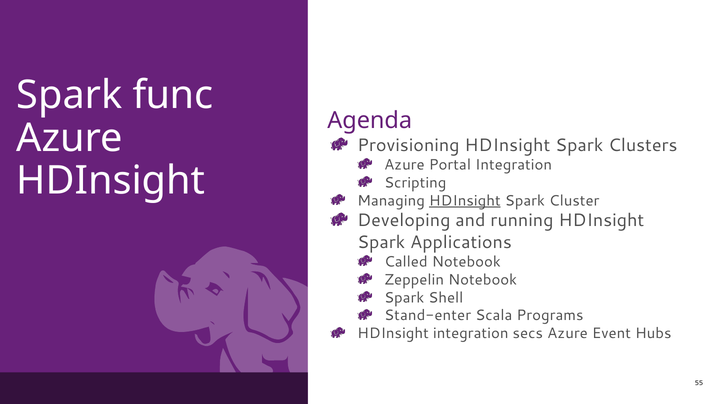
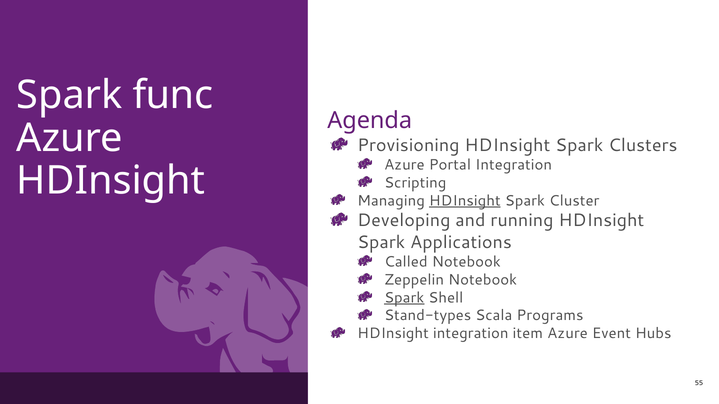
Spark at (404, 298) underline: none -> present
Stand-enter: Stand-enter -> Stand-types
secs: secs -> item
